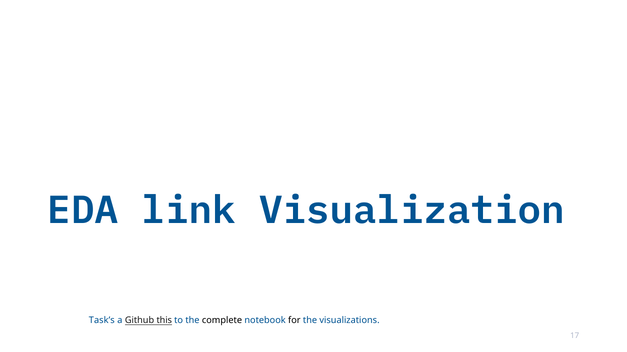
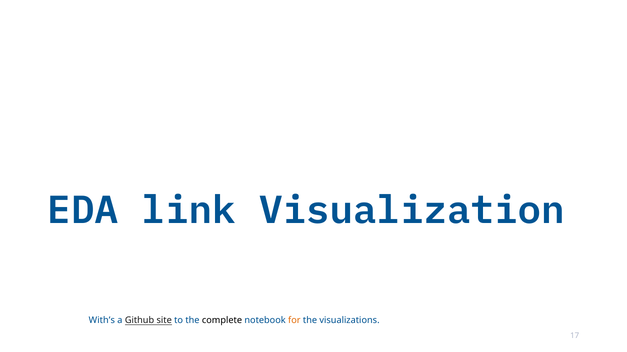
Task’s: Task’s -> With’s
this: this -> site
for colour: black -> orange
